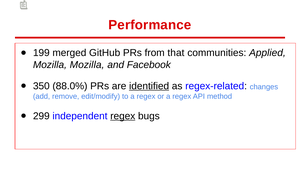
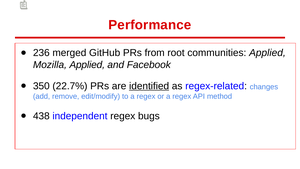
199: 199 -> 236
that: that -> root
Mozilla Mozilla: Mozilla -> Applied
88.0%: 88.0% -> 22.7%
299: 299 -> 438
regex at (123, 116) underline: present -> none
